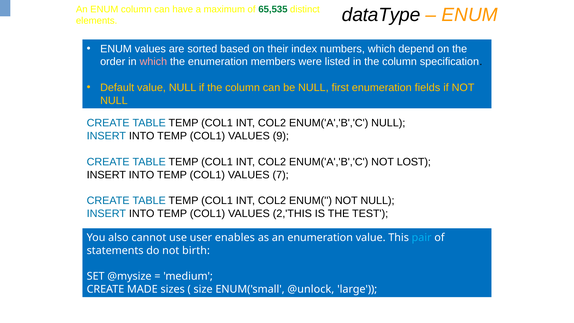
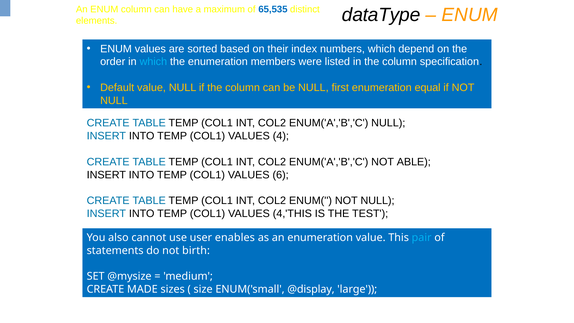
65,535 colour: green -> blue
which at (153, 62) colour: pink -> light blue
fields: fields -> equal
9: 9 -> 4
LOST: LOST -> ABLE
7: 7 -> 6
2,'THIS: 2,'THIS -> 4,'THIS
@unlock: @unlock -> @display
